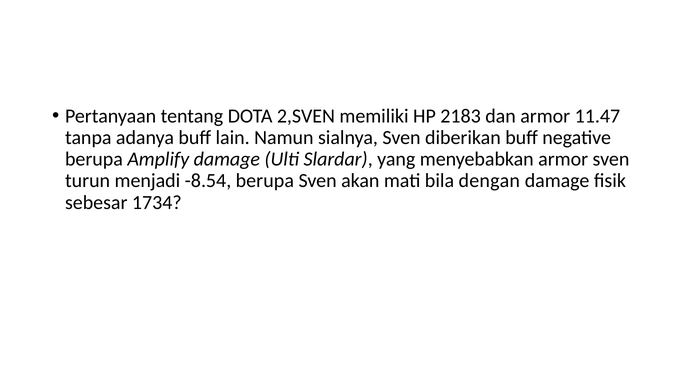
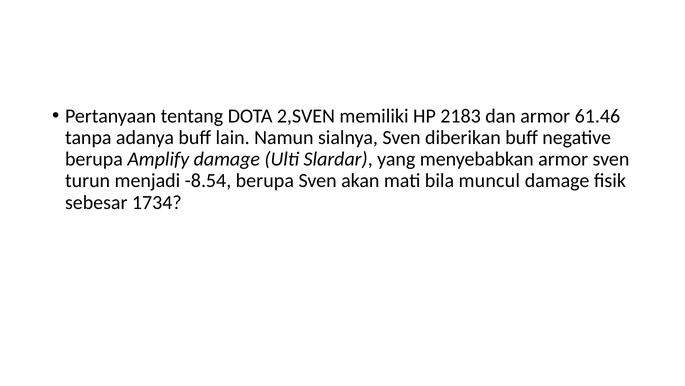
11.47: 11.47 -> 61.46
dengan: dengan -> muncul
